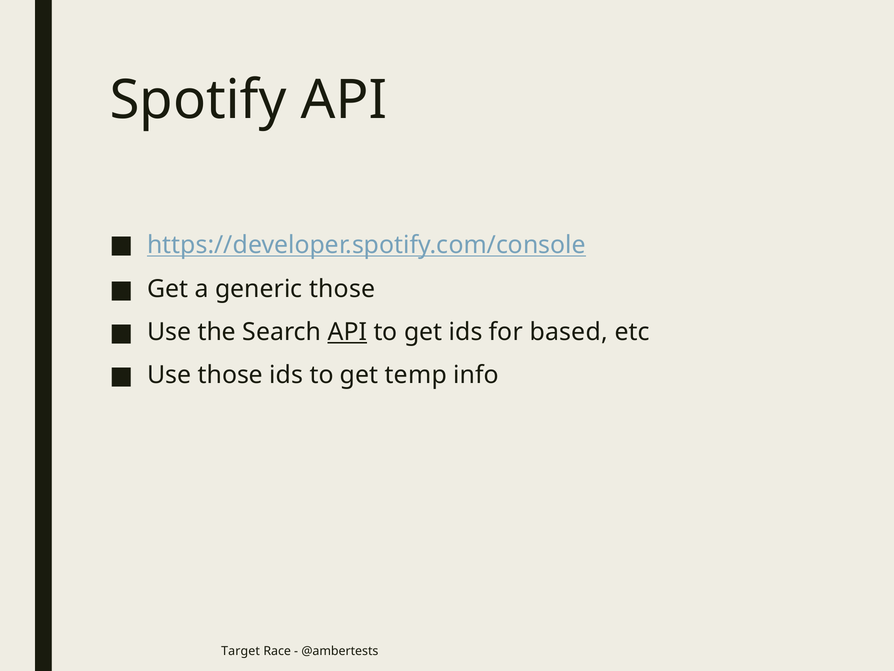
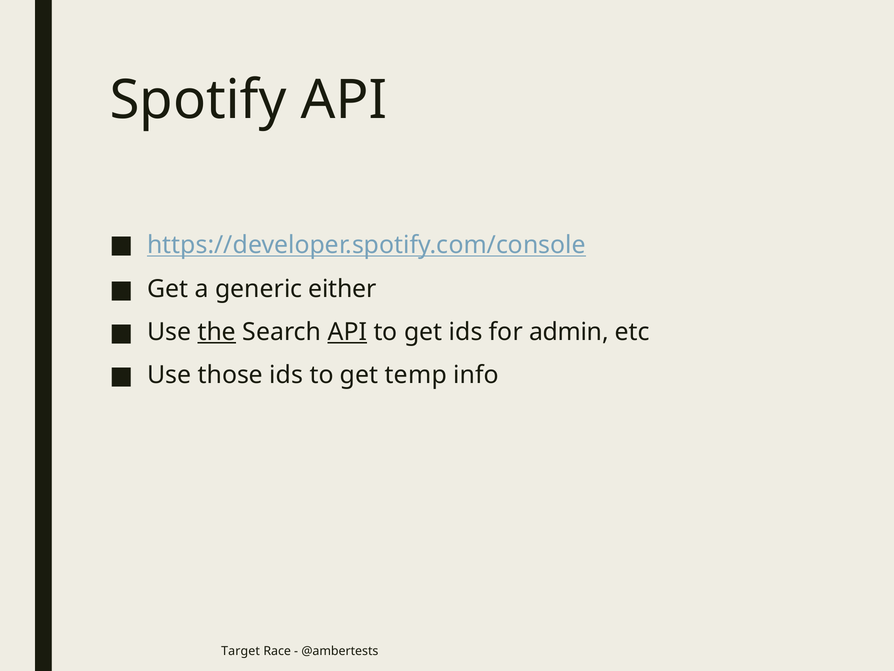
generic those: those -> either
the underline: none -> present
based: based -> admin
